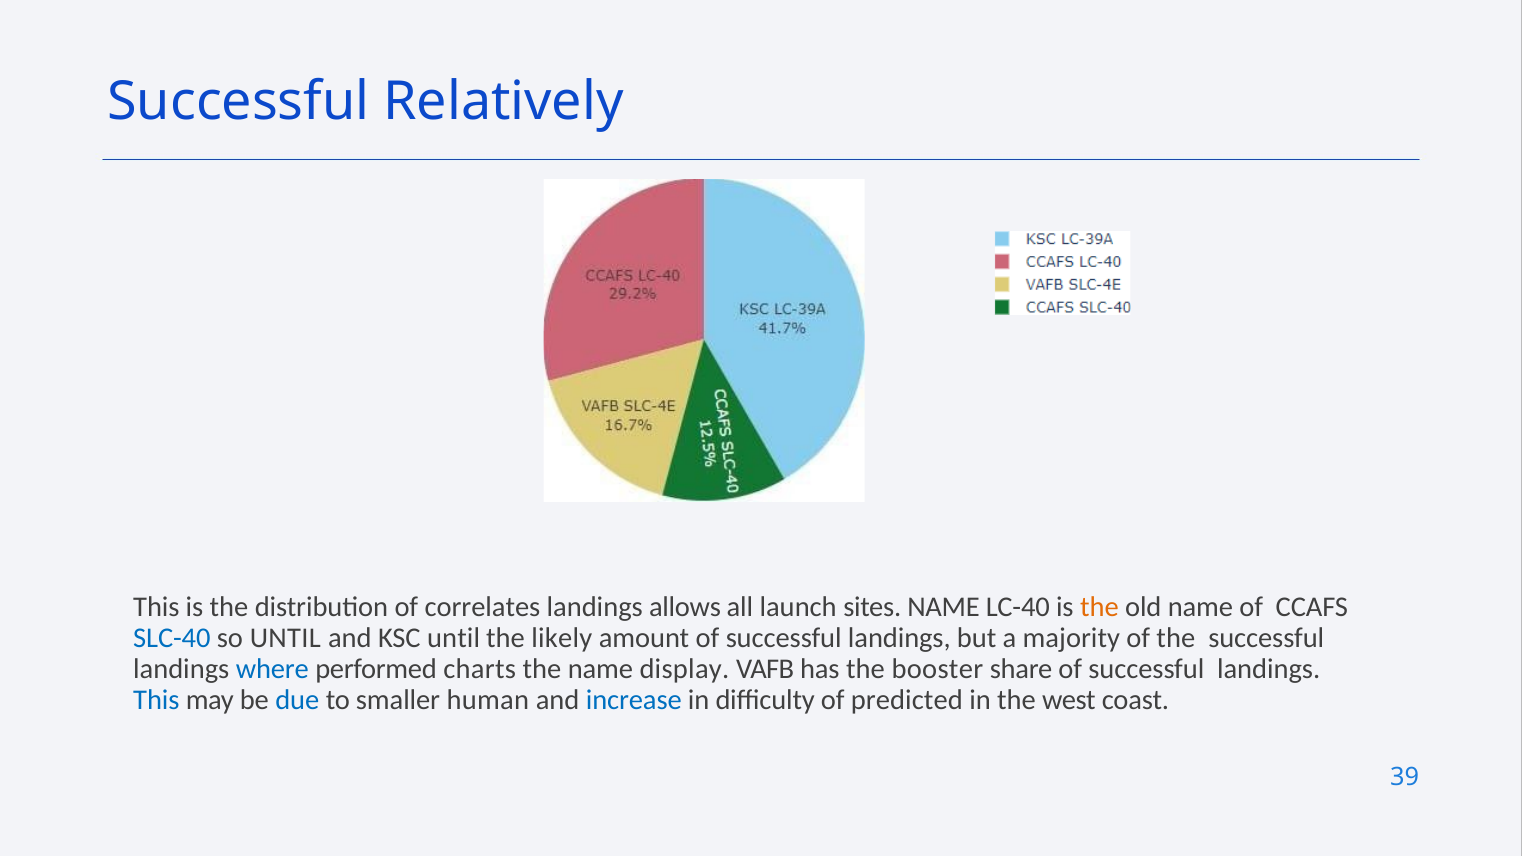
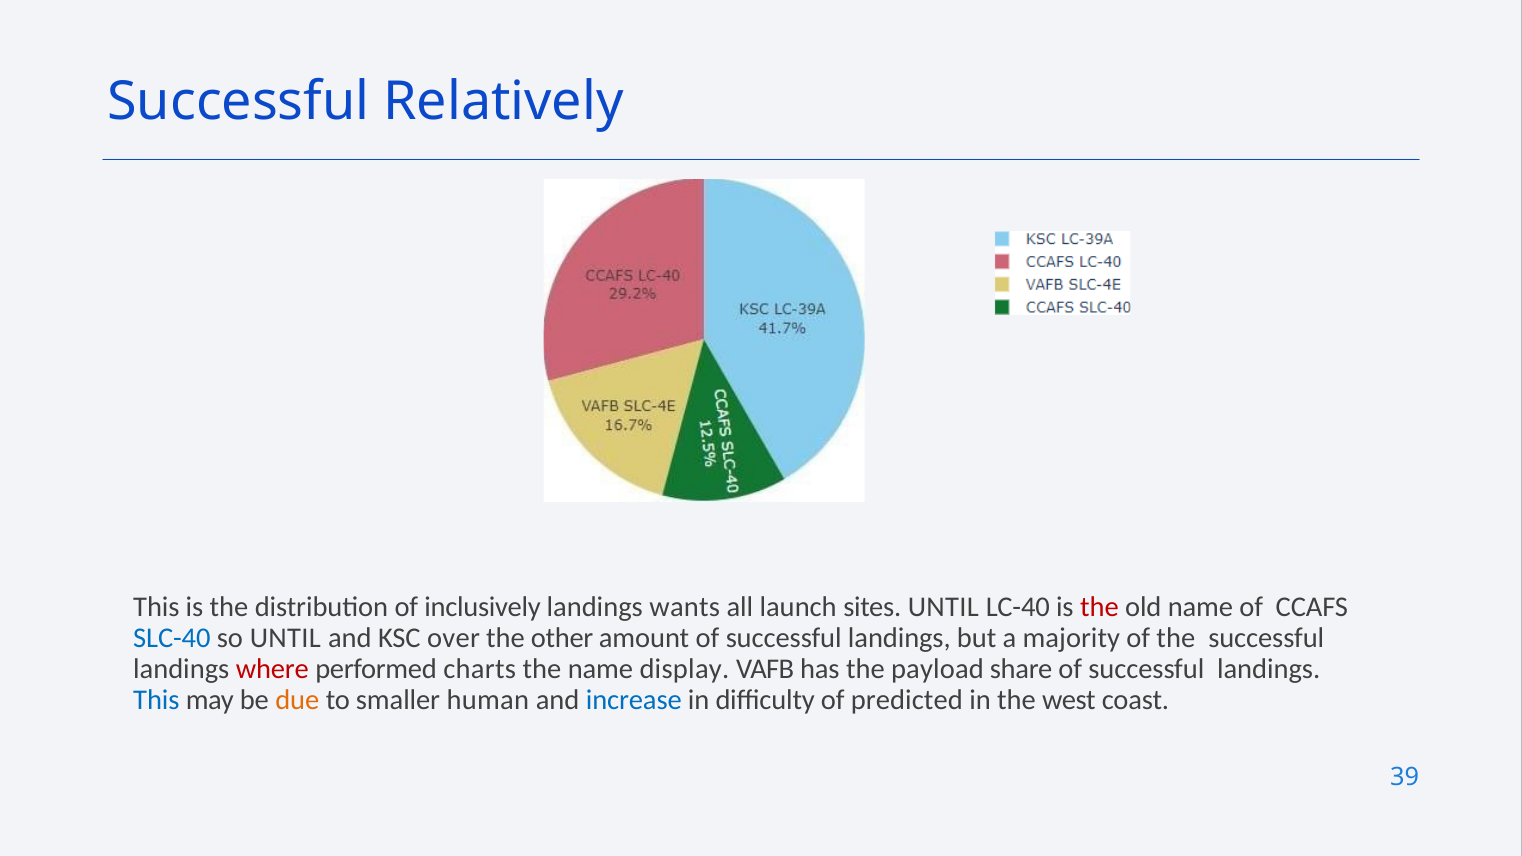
correlates: correlates -> inclusively
allows: allows -> wants
sites NAME: NAME -> UNTIL
the at (1099, 608) colour: orange -> red
KSC until: until -> over
likely: likely -> other
where colour: blue -> red
booster: booster -> payload
due colour: blue -> orange
